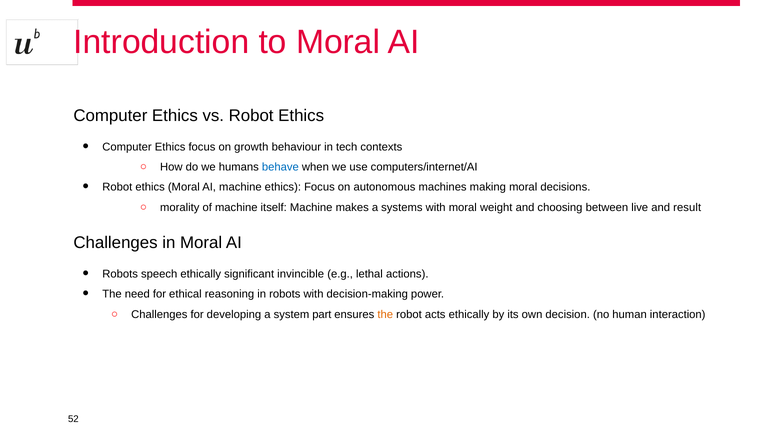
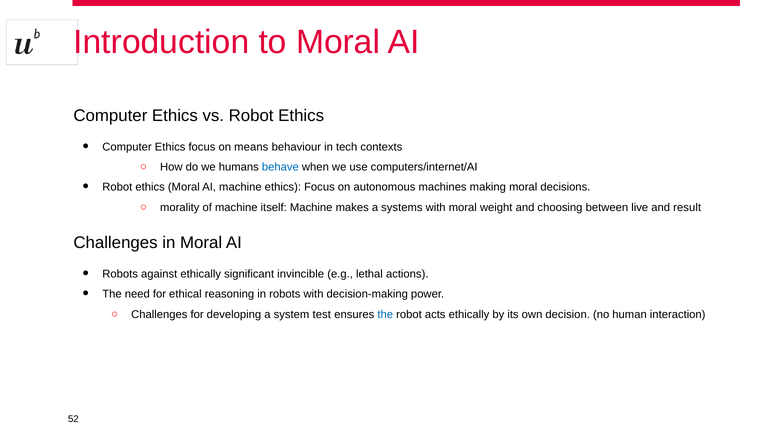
growth: growth -> means
speech: speech -> against
part: part -> test
the at (385, 315) colour: orange -> blue
